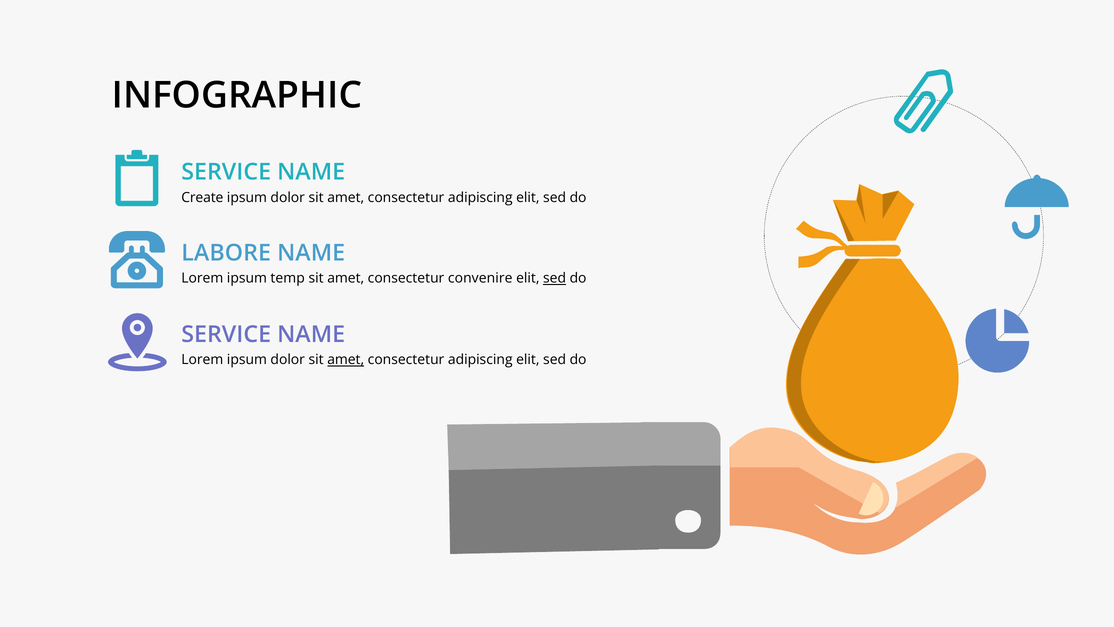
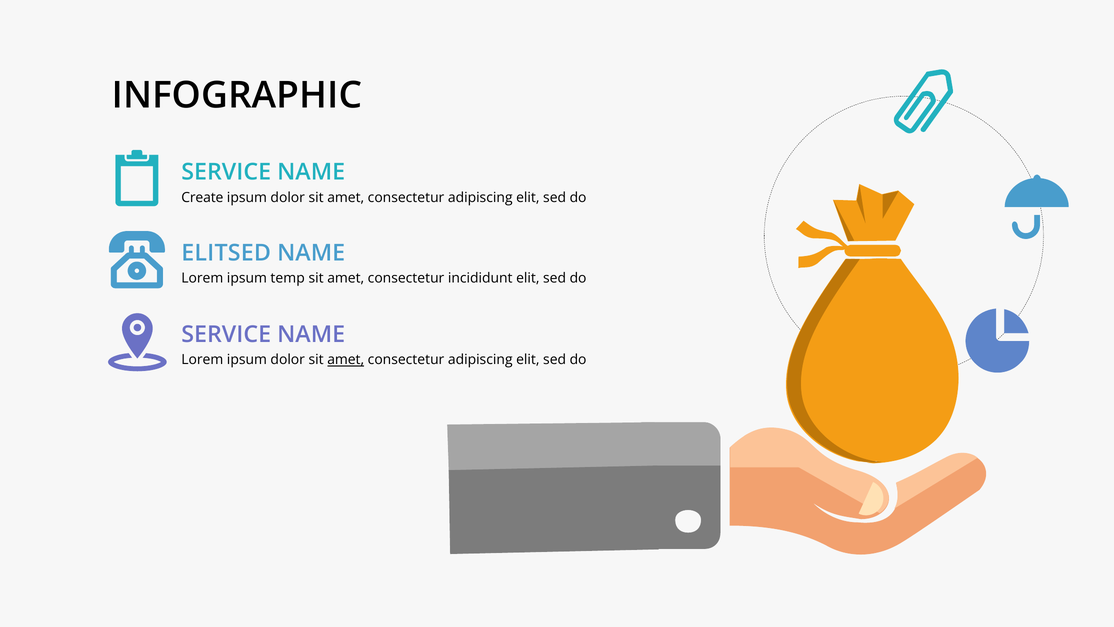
LABORE: LABORE -> ELITSED
convenire: convenire -> incididunt
sed at (555, 278) underline: present -> none
